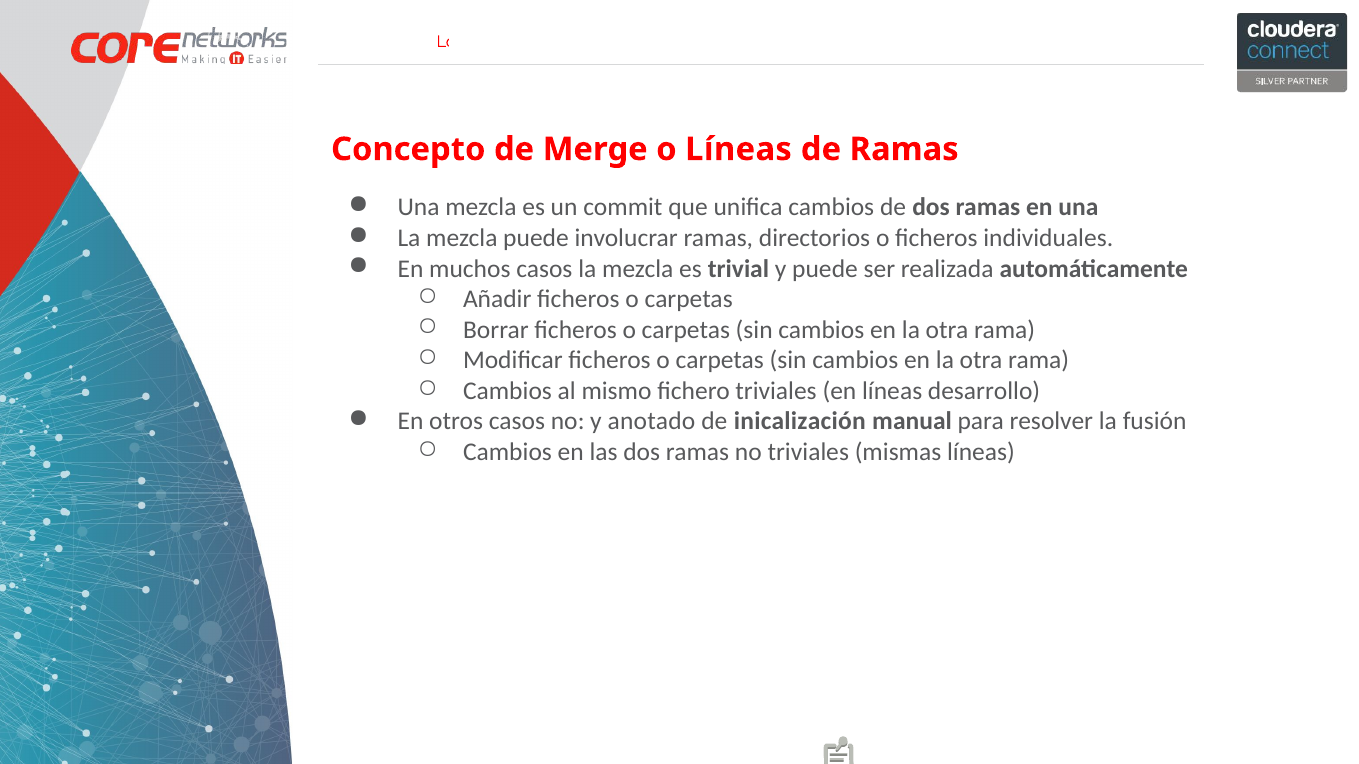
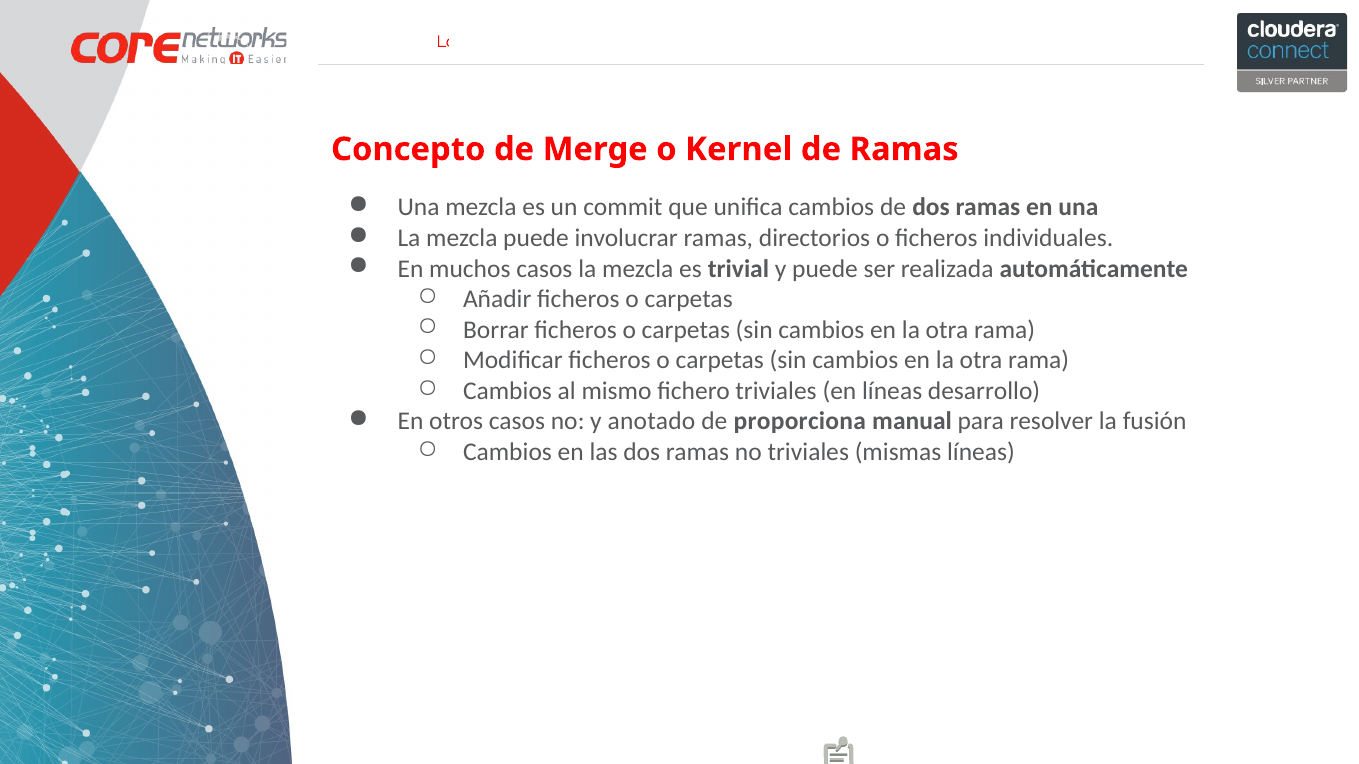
o Líneas: Líneas -> Kernel
inicalización: inicalización -> proporciona
